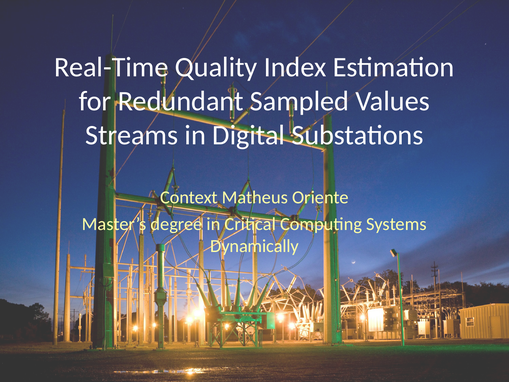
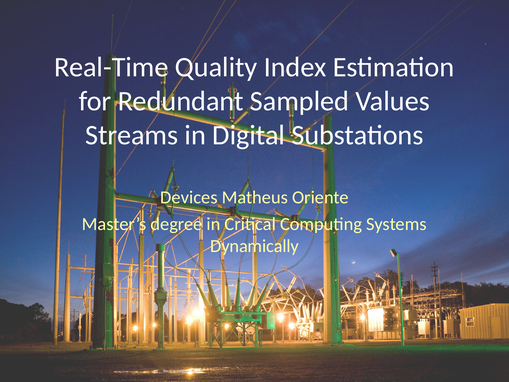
Context: Context -> Devices
